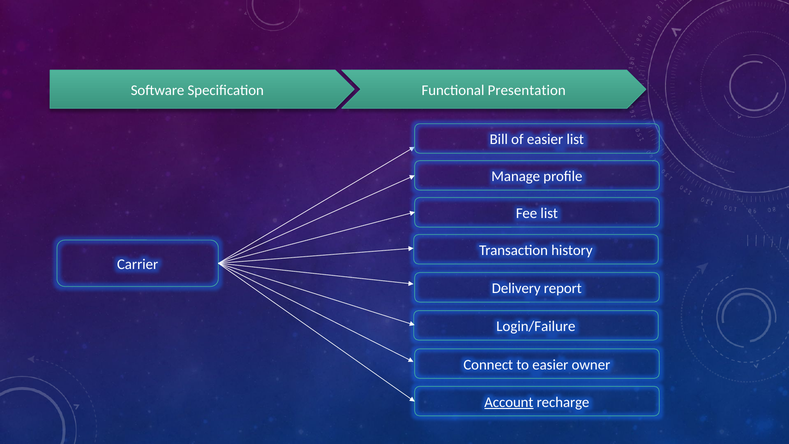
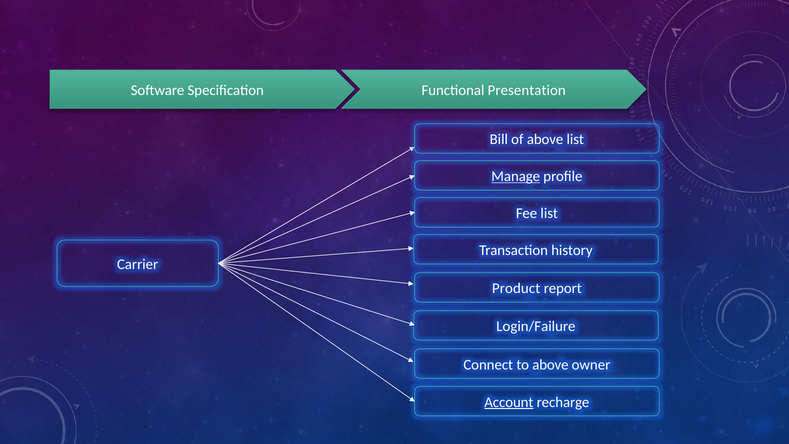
of easier: easier -> above
Manage underline: none -> present
Delivery: Delivery -> Product
to easier: easier -> above
